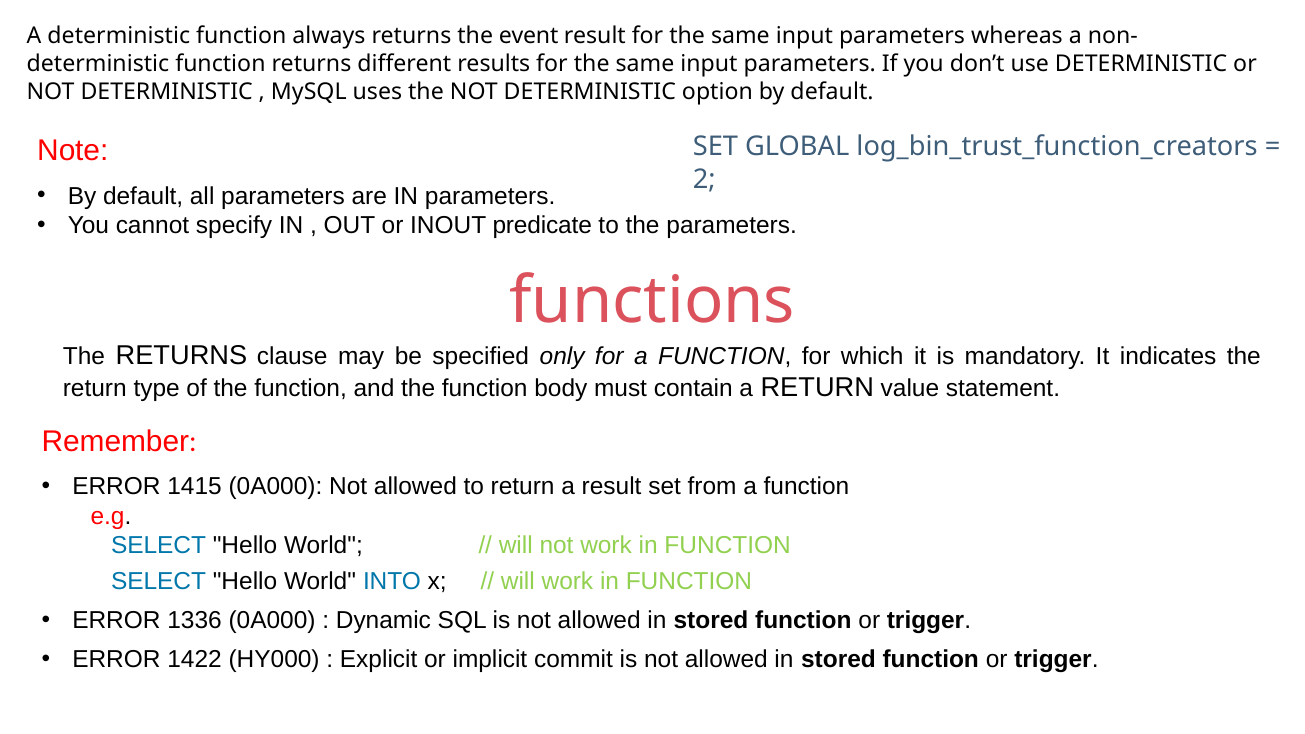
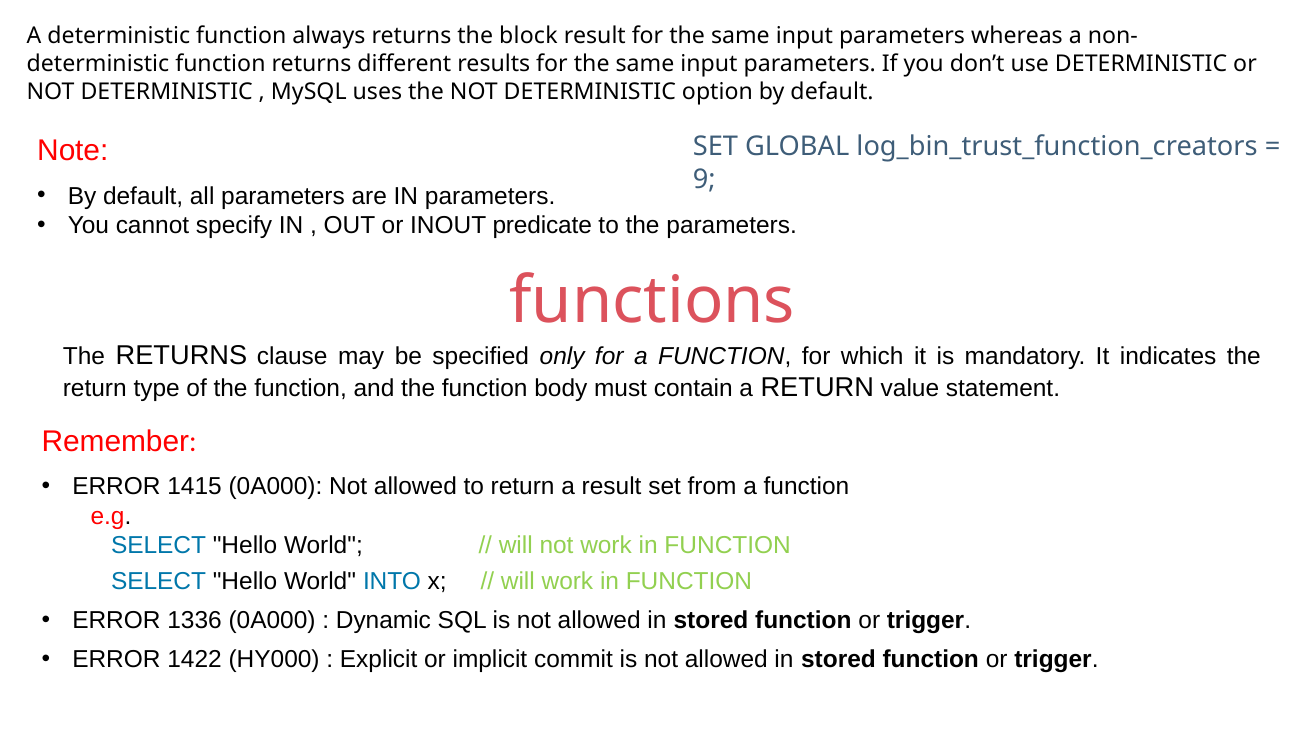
event: event -> block
2: 2 -> 9
